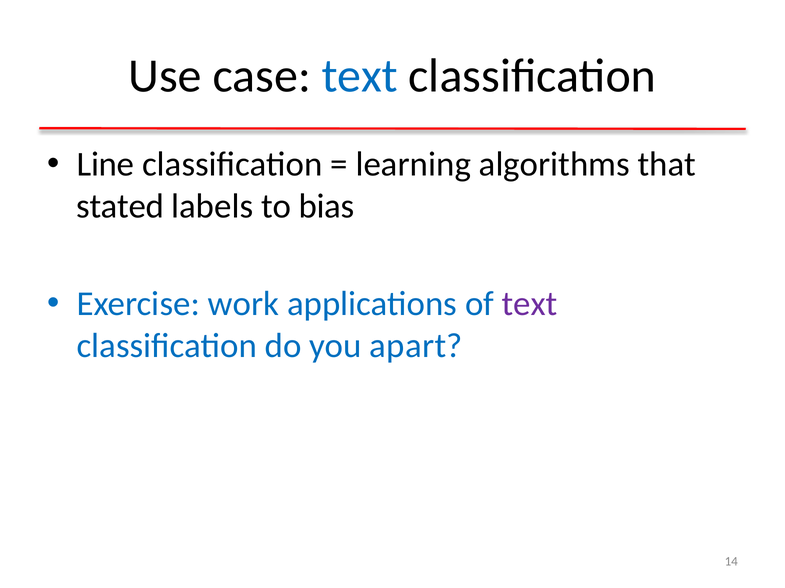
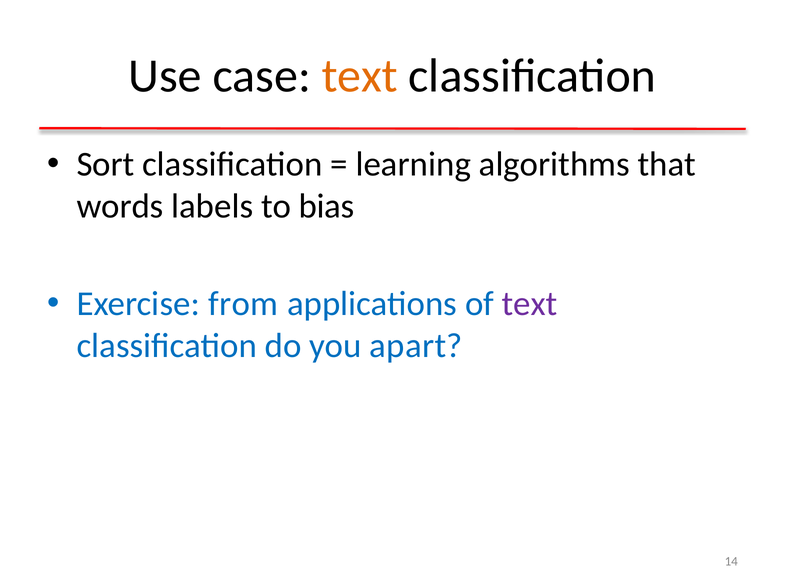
text at (360, 76) colour: blue -> orange
Line: Line -> Sort
stated: stated -> words
work: work -> from
